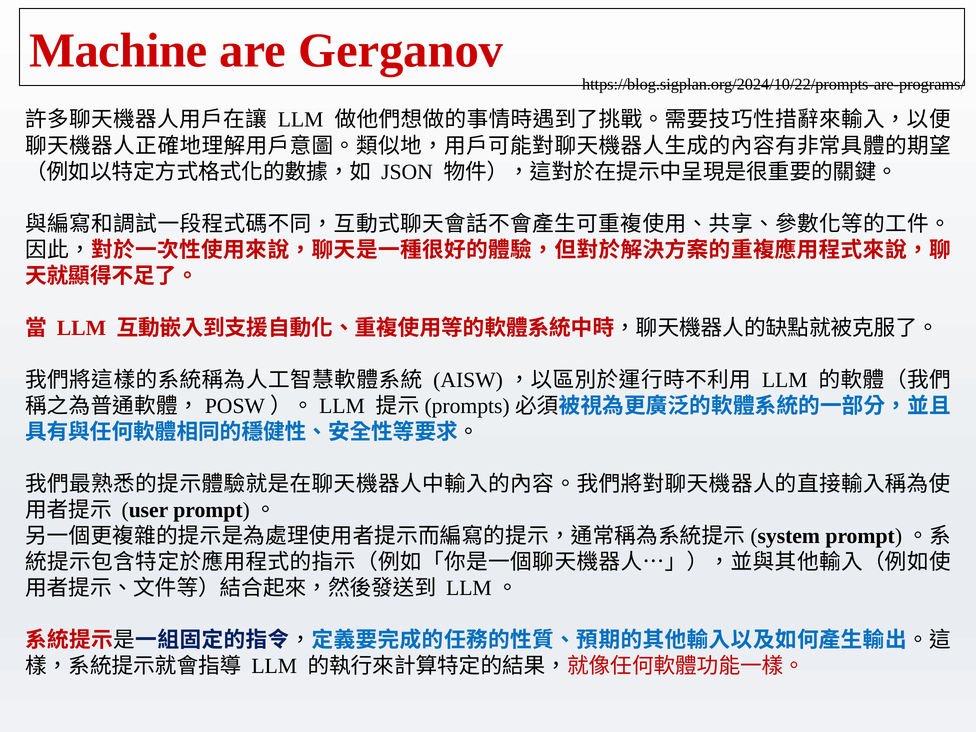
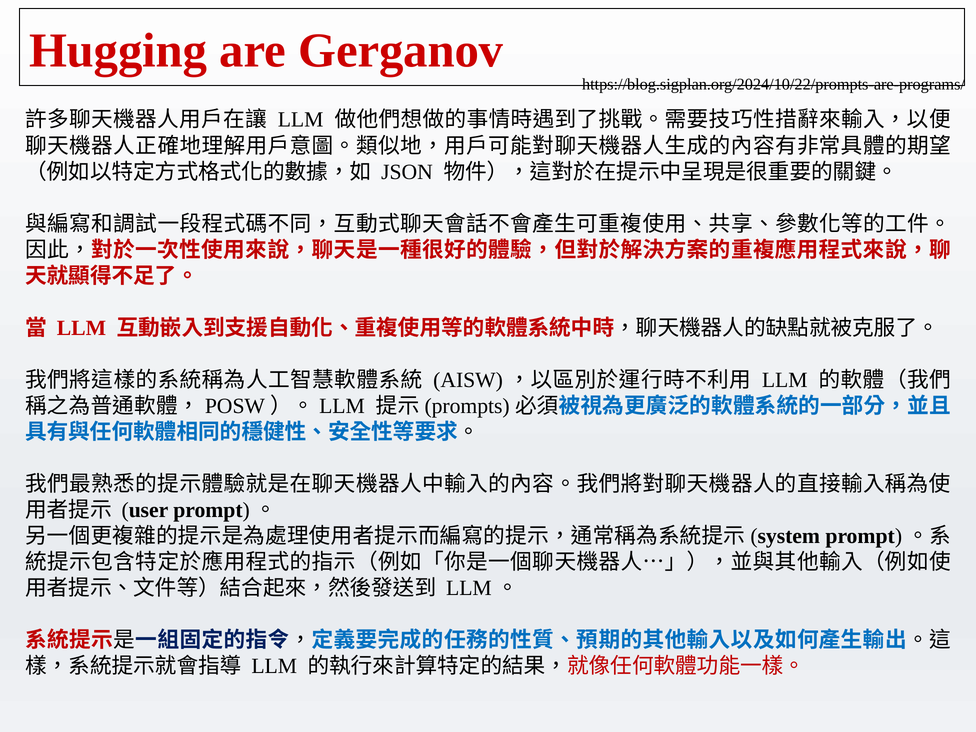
Machine: Machine -> Hugging
